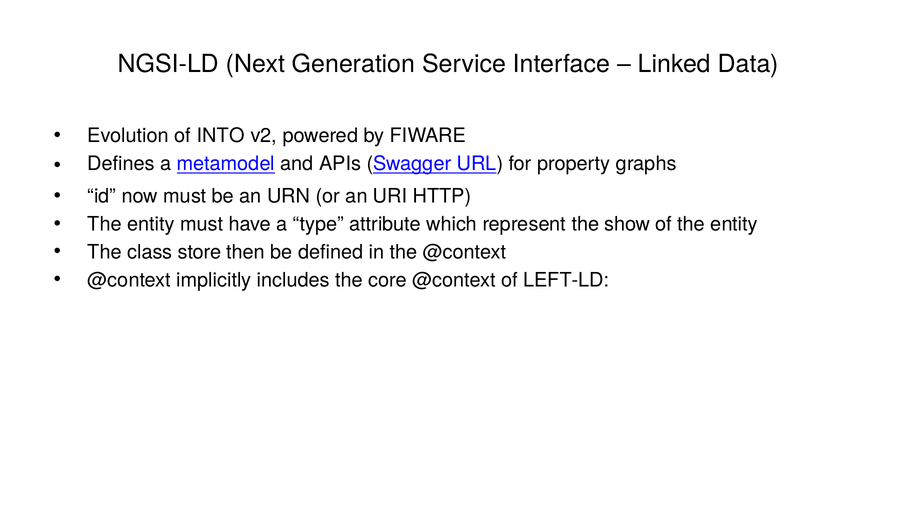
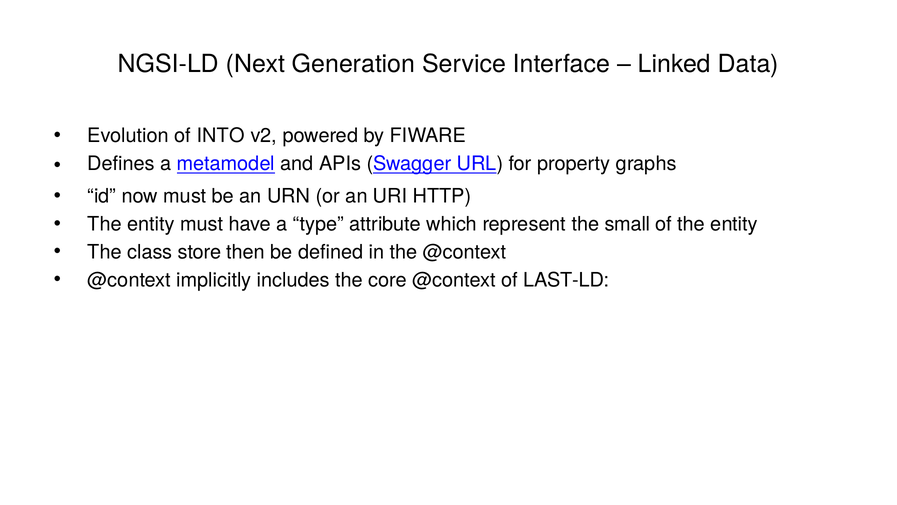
show: show -> small
LEFT-LD: LEFT-LD -> LAST-LD
